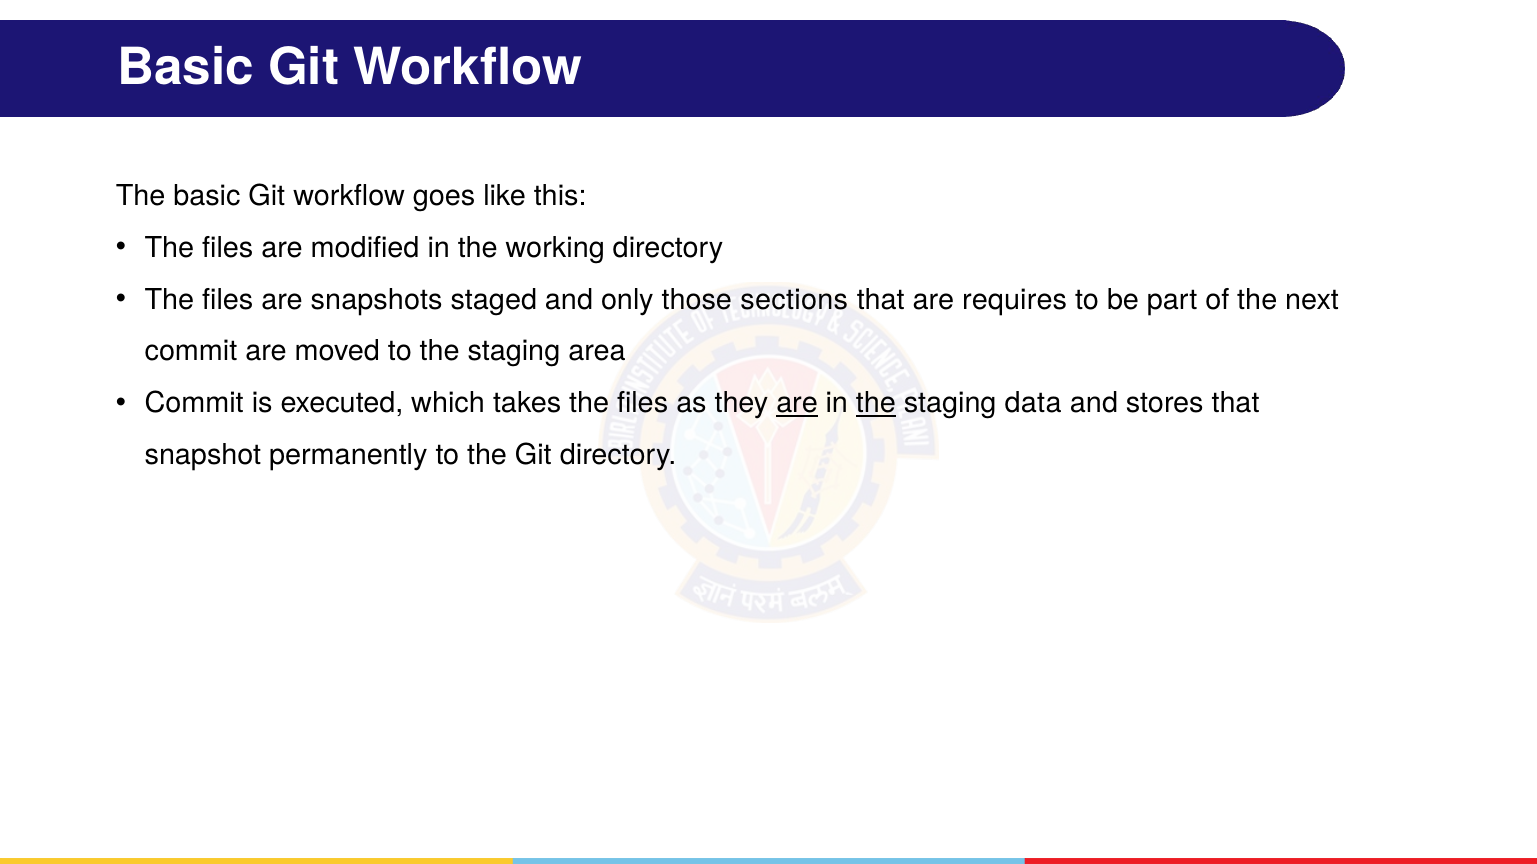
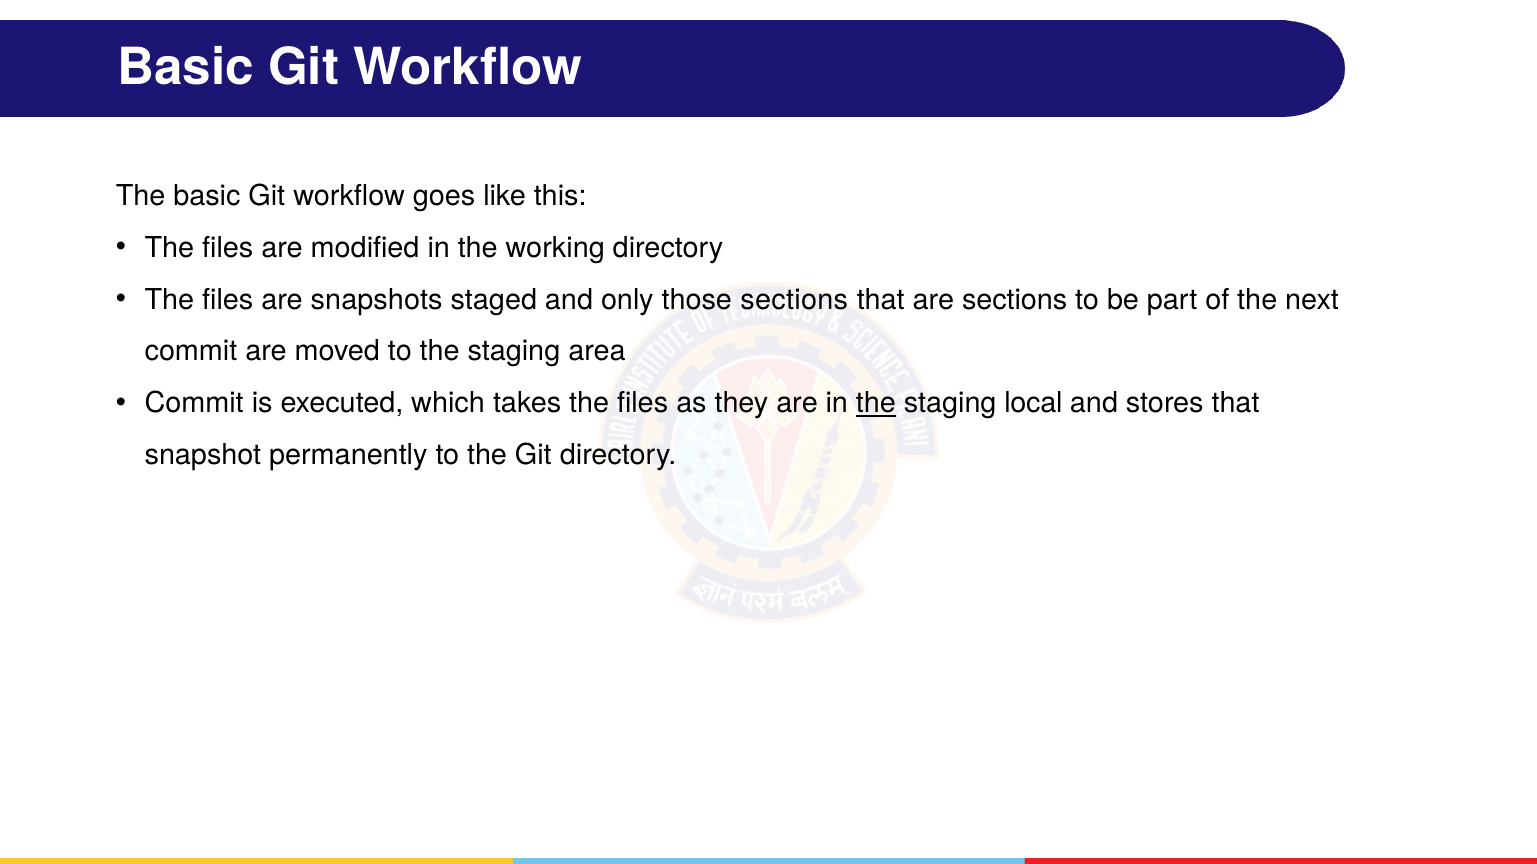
are requires: requires -> sections
are at (797, 404) underline: present -> none
data: data -> local
